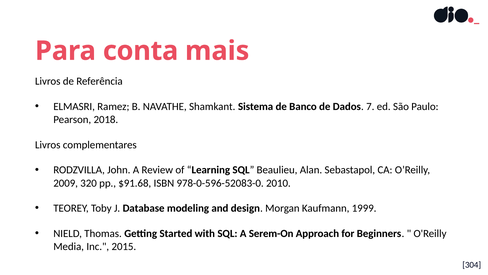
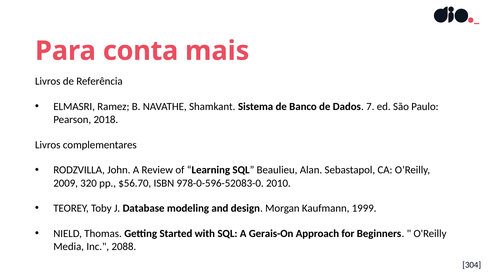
$91.68: $91.68 -> $56.70
Serem-On: Serem-On -> Gerais-On
2015: 2015 -> 2088
